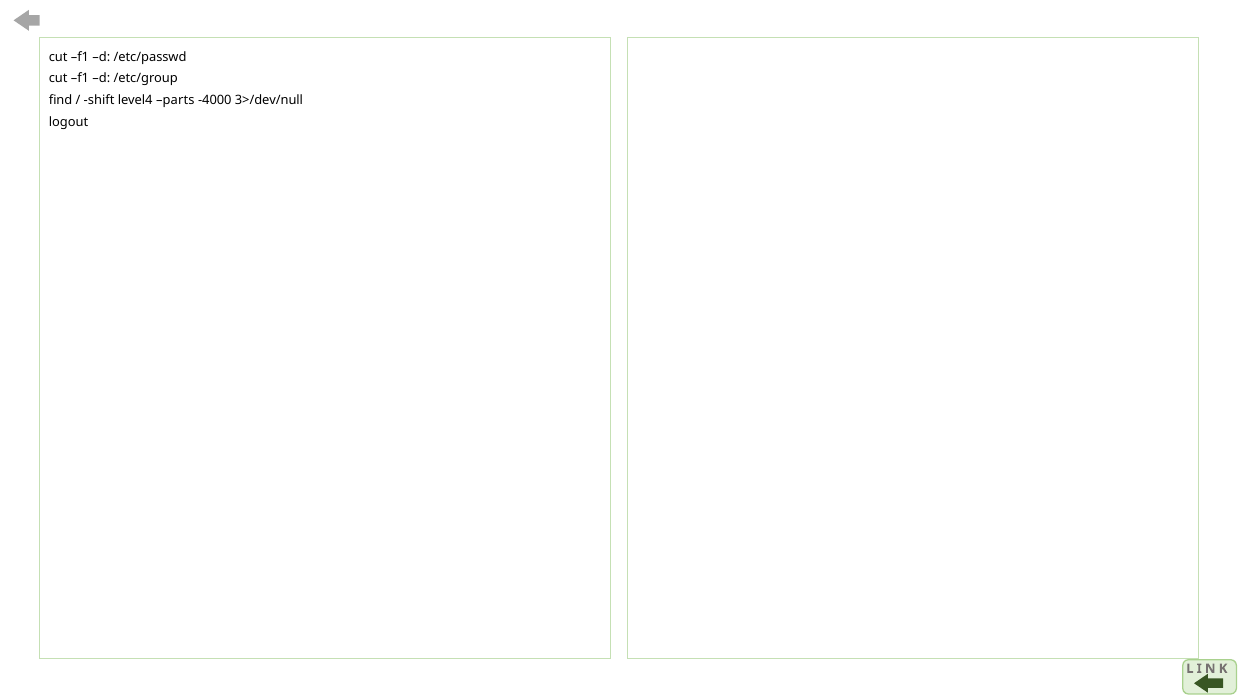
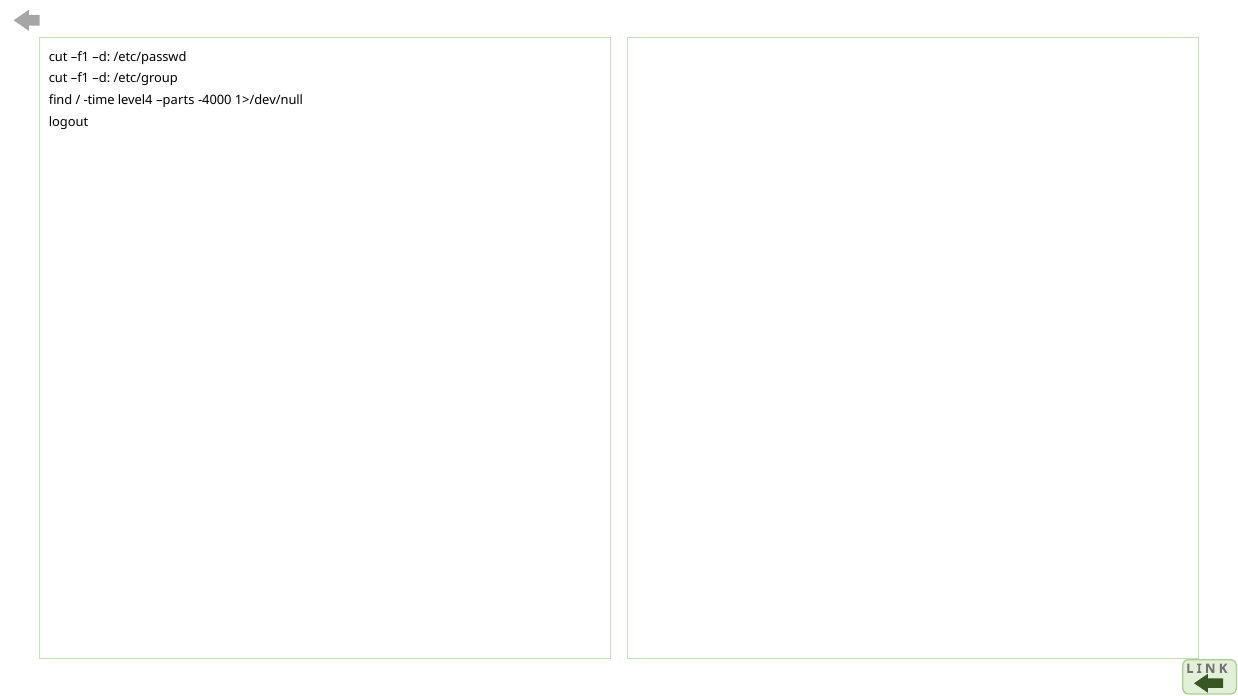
shift: shift -> time
3>/dev/null: 3>/dev/null -> 1>/dev/null
